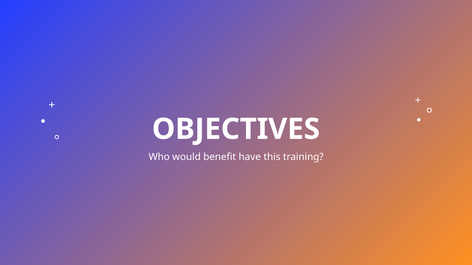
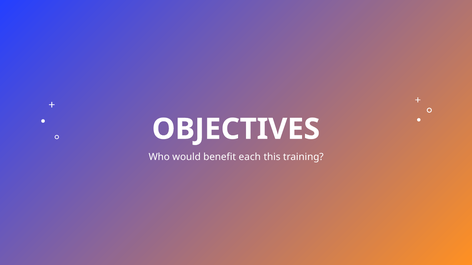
have: have -> each
